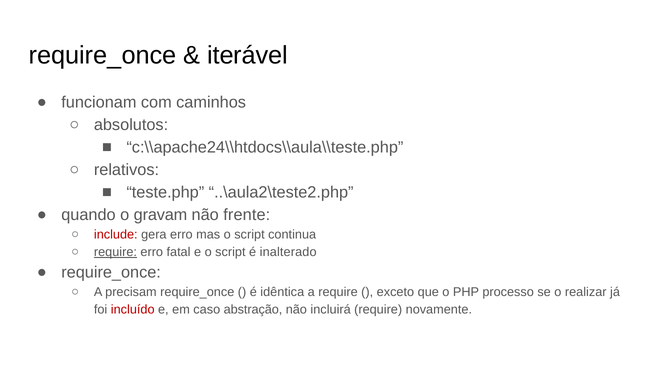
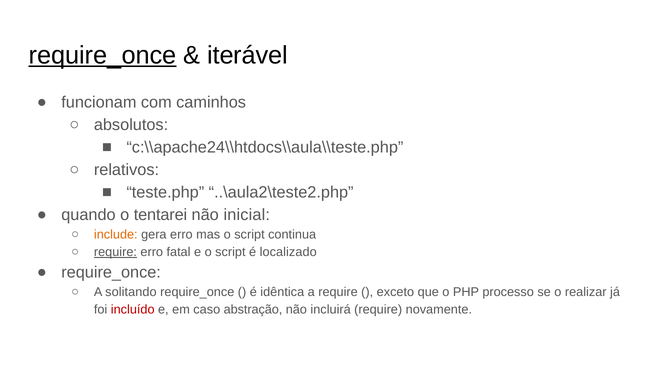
require_once at (103, 55) underline: none -> present
gravam: gravam -> tentarei
frente: frente -> inicial
include colour: red -> orange
inalterado: inalterado -> localizado
precisam: precisam -> solitando
